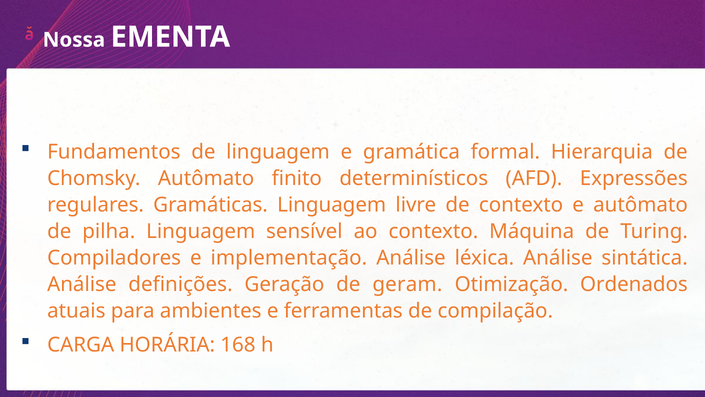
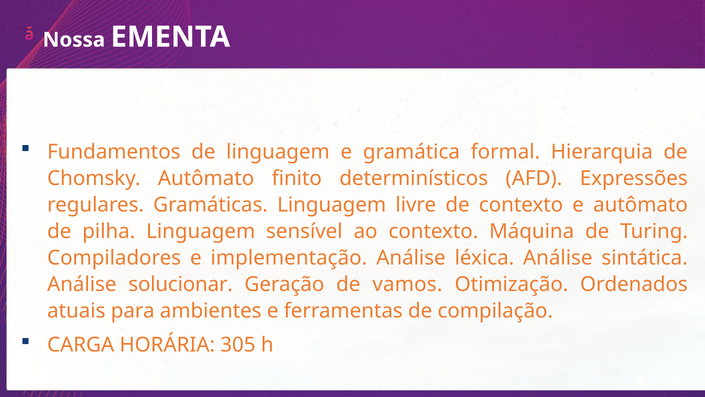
definições: definições -> solucionar
geram: geram -> vamos
168: 168 -> 305
